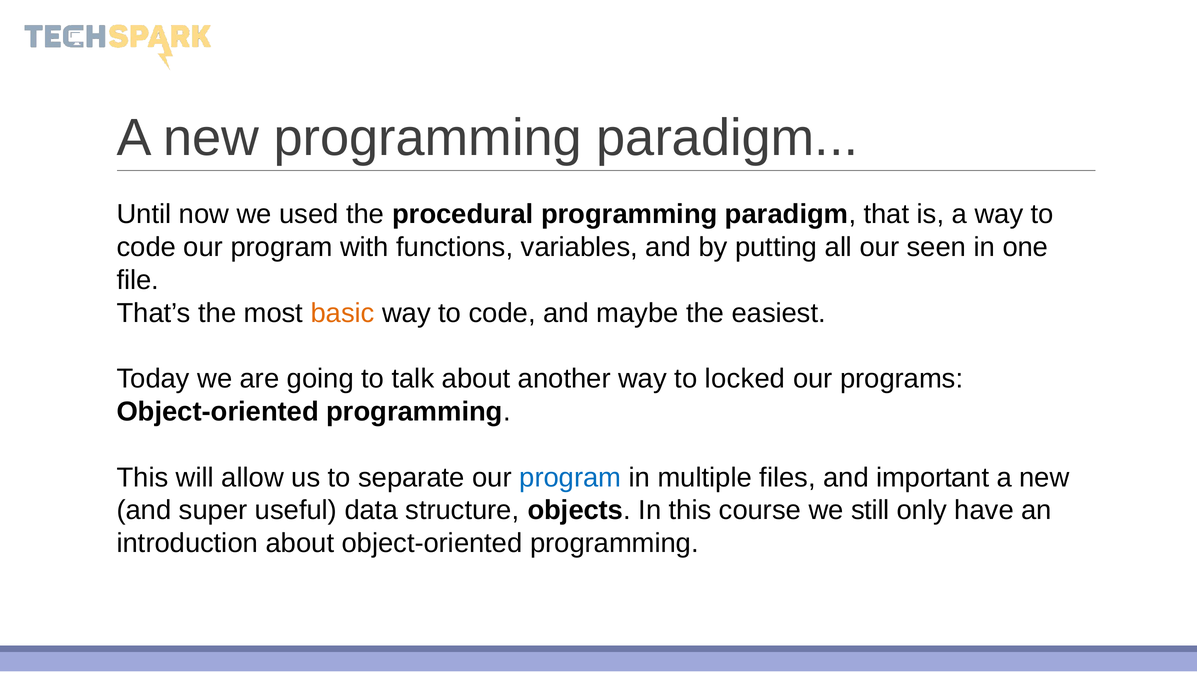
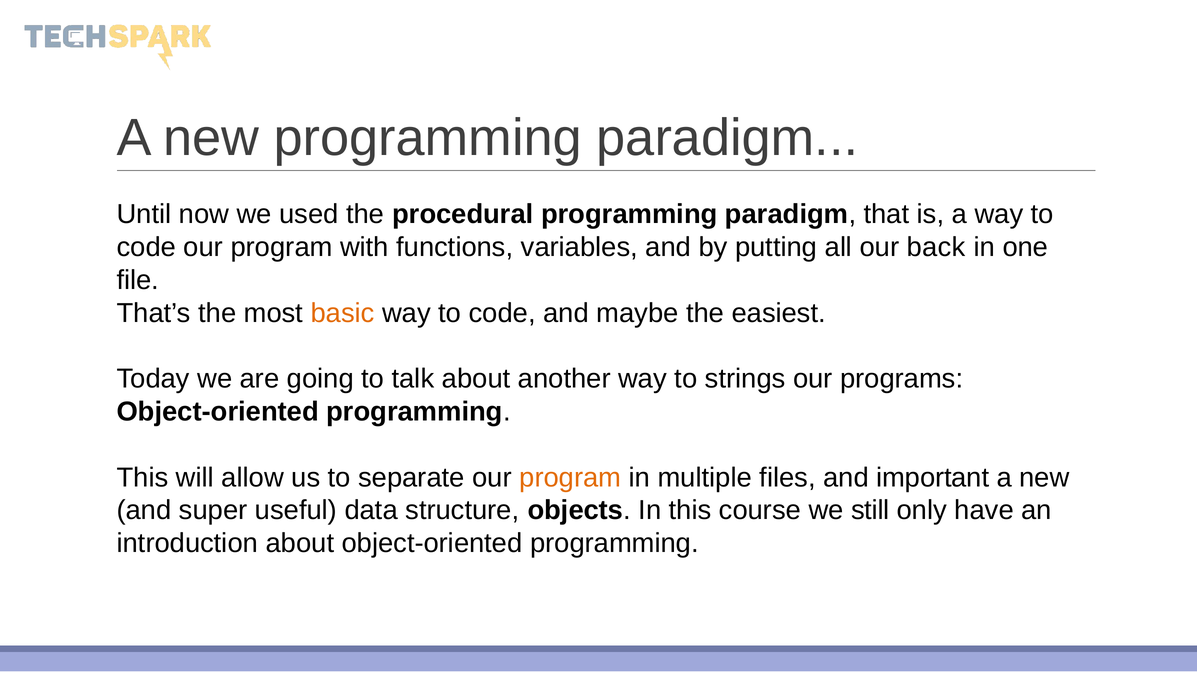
seen: seen -> back
locked: locked -> strings
program at (570, 478) colour: blue -> orange
